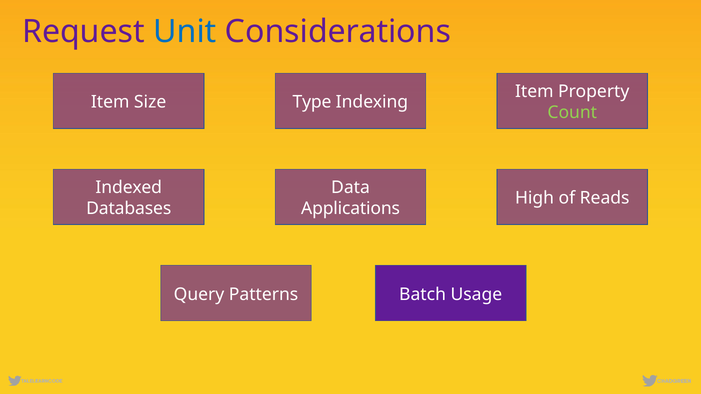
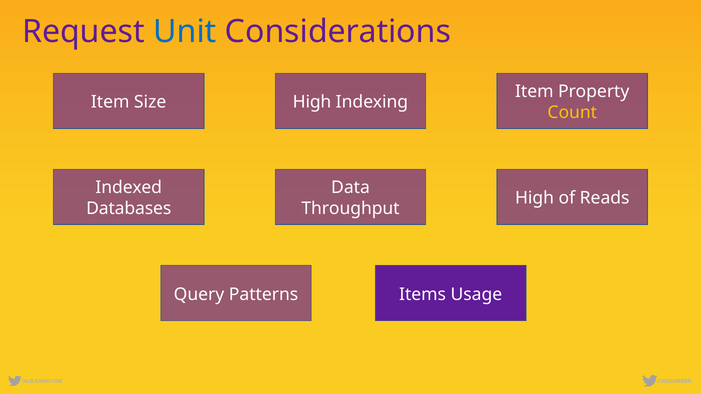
Type at (312, 102): Type -> High
Count colour: light green -> yellow
Applications: Applications -> Throughput
Batch: Batch -> Items
